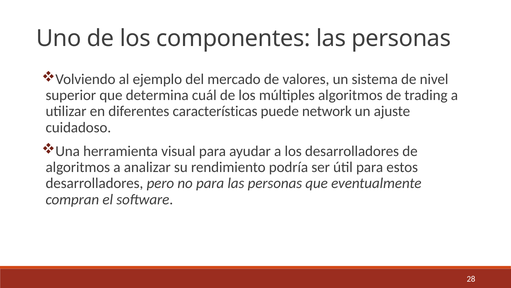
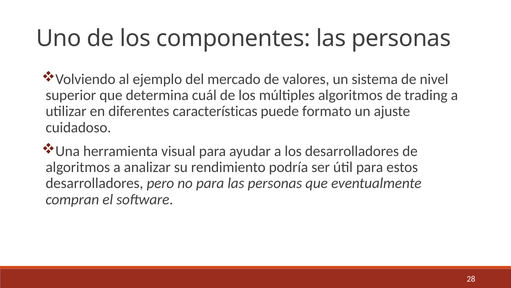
network: network -> formato
